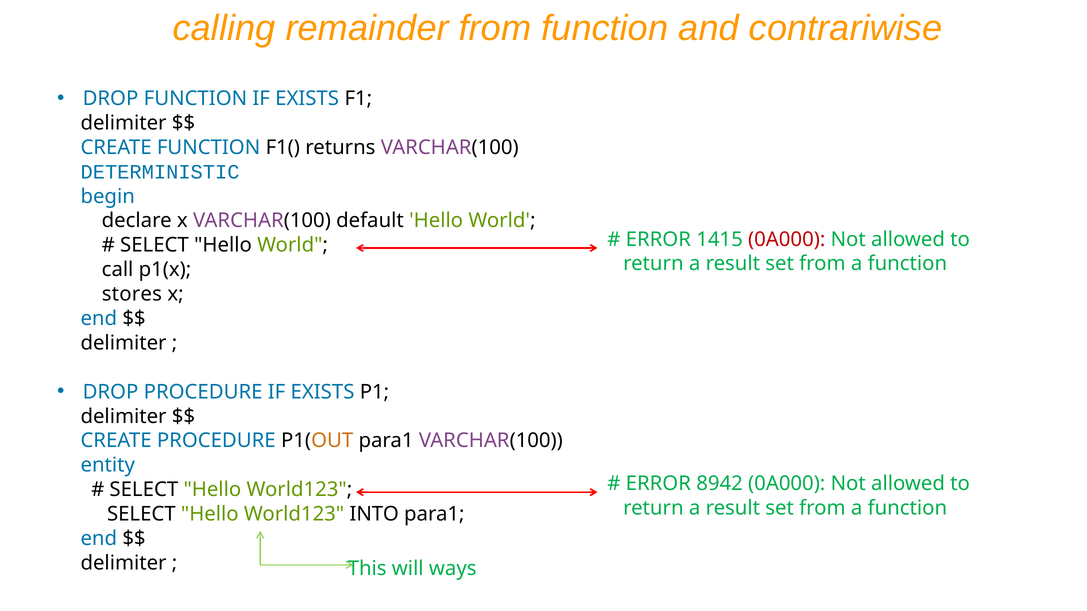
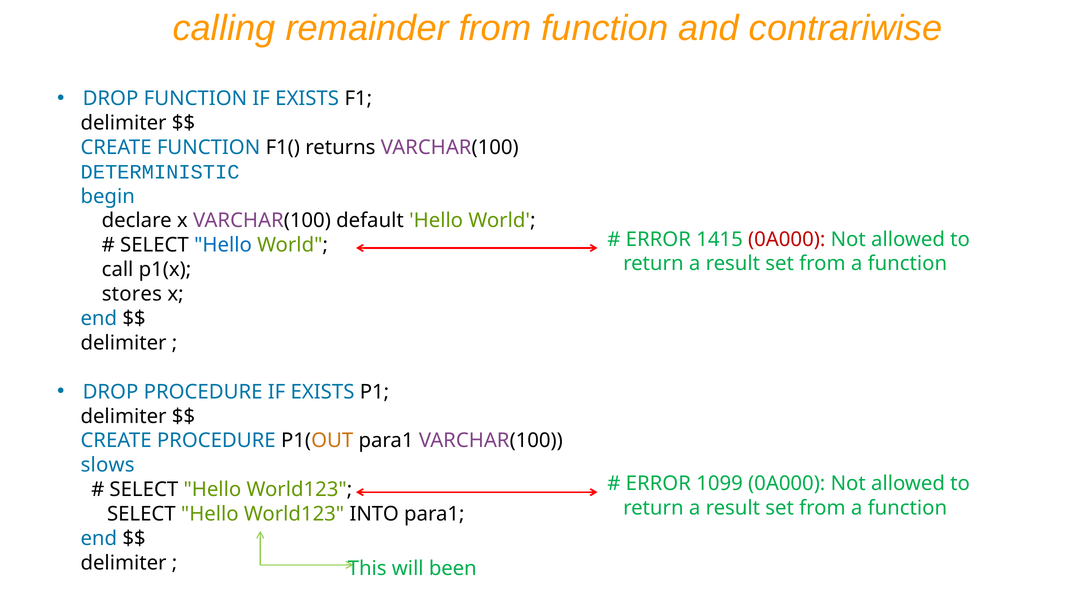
Hello at (223, 245) colour: black -> blue
entity: entity -> slows
8942: 8942 -> 1099
ways: ways -> been
